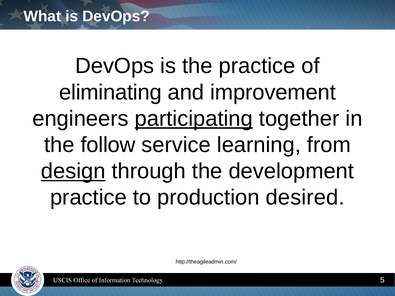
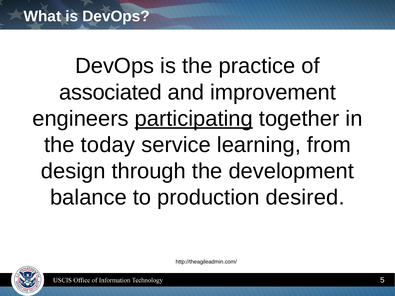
eliminating: eliminating -> associated
follow: follow -> today
design underline: present -> none
practice at (88, 198): practice -> balance
